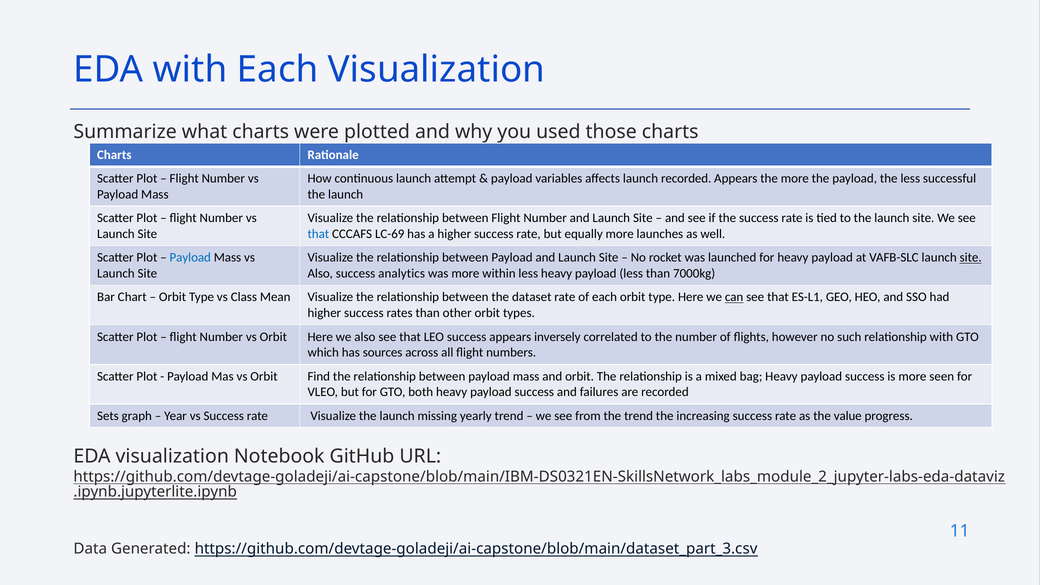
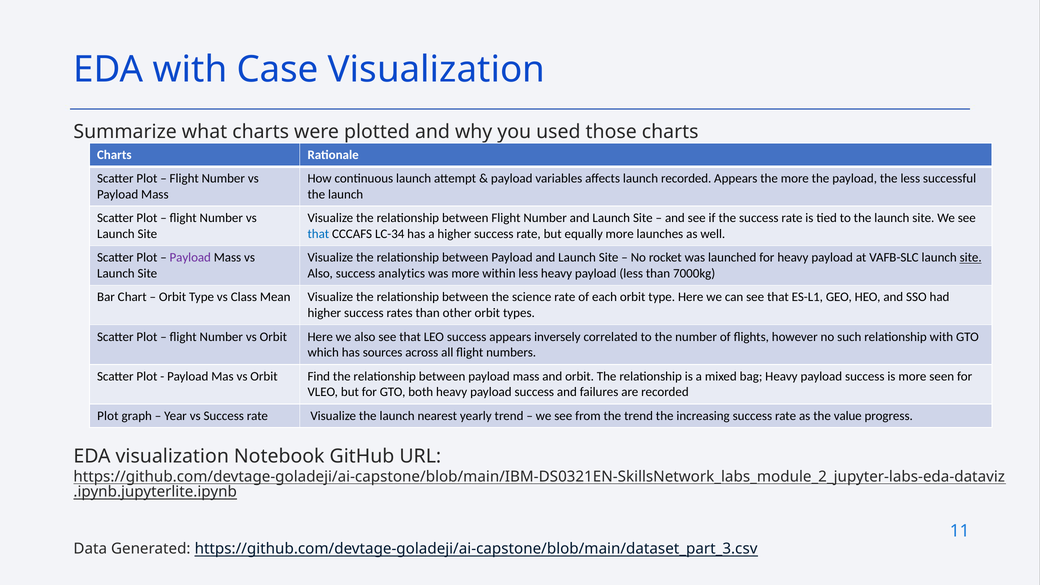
with Each: Each -> Case
LC-69: LC-69 -> LC-34
Payload at (190, 258) colour: blue -> purple
dataset: dataset -> science
can underline: present -> none
Sets at (108, 416): Sets -> Plot
missing: missing -> nearest
